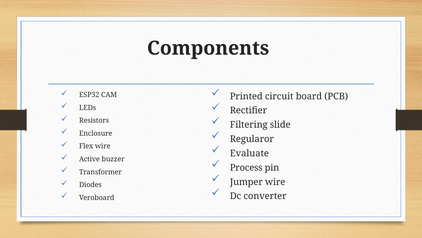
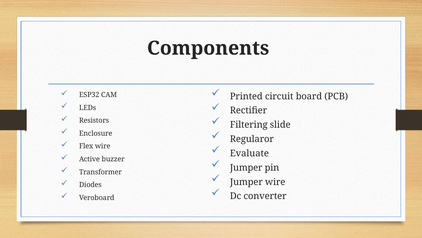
Process at (246, 167): Process -> Jumper
